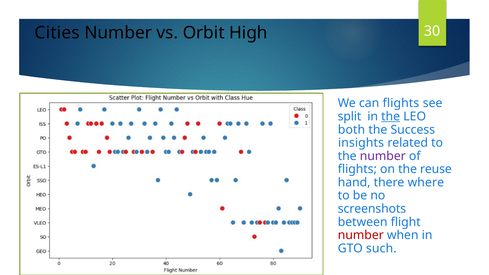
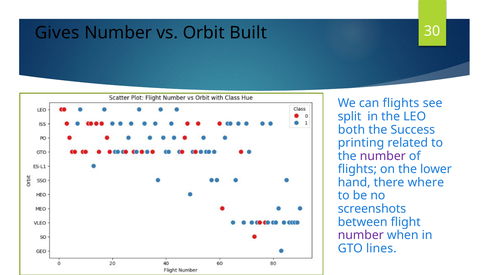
Cities: Cities -> Gives
High: High -> Built
the at (391, 116) underline: present -> none
insights: insights -> printing
reuse: reuse -> lower
number at (361, 235) colour: red -> purple
such: such -> lines
